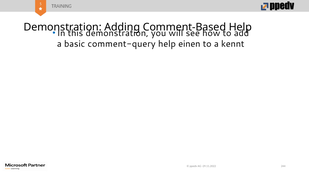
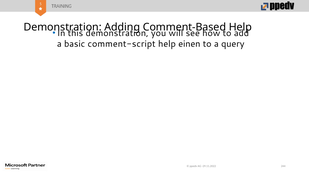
comment-query: comment-query -> comment-script
kennt: kennt -> query
